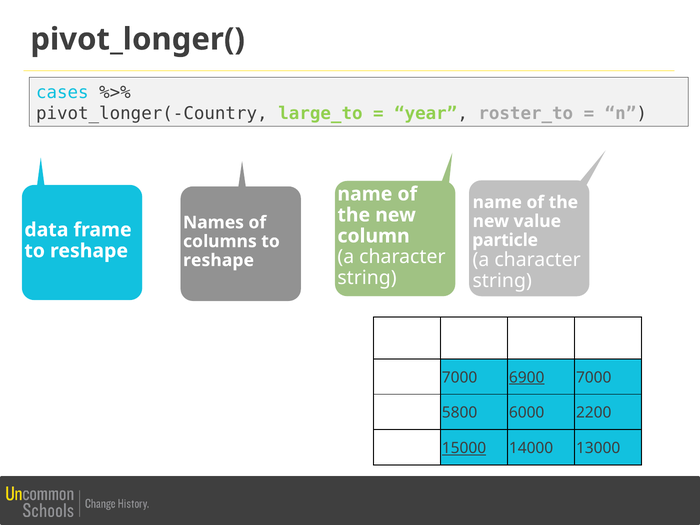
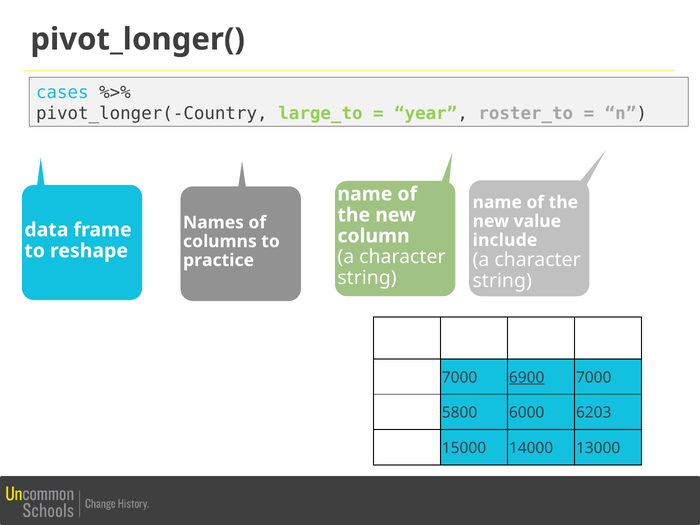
particle: particle -> include
reshape at (219, 260): reshape -> practice
2200: 2200 -> 6203
15000 underline: present -> none
